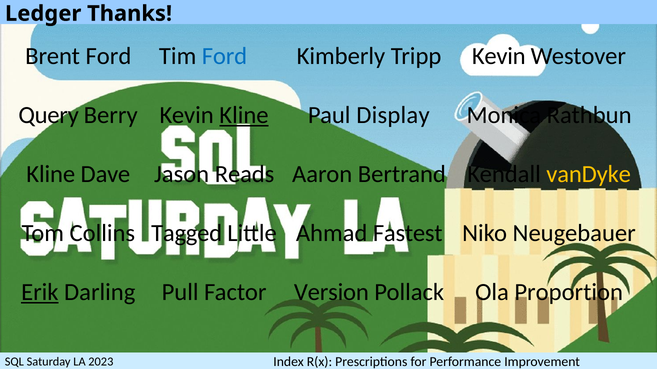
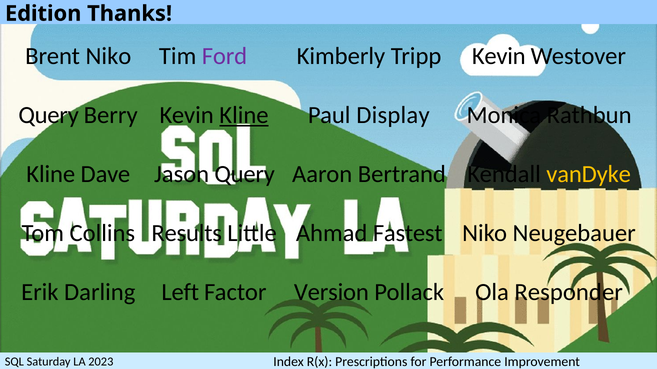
Ledger: Ledger -> Edition
Brent Ford: Ford -> Niko
Ford at (224, 56) colour: blue -> purple
Jason Reads: Reads -> Query
Tagged: Tagged -> Results
Erik underline: present -> none
Pull: Pull -> Left
Proportion: Proportion -> Responder
